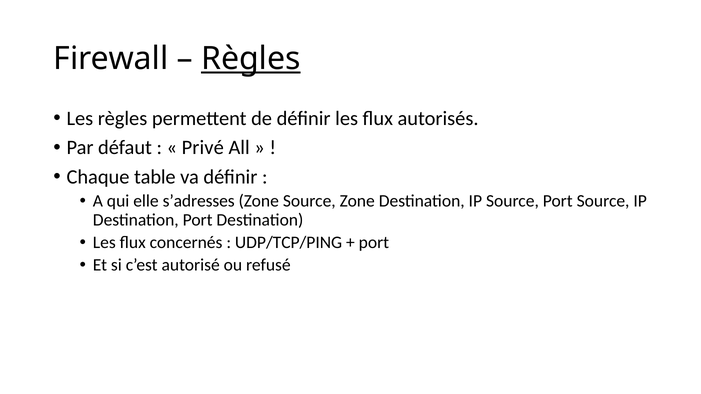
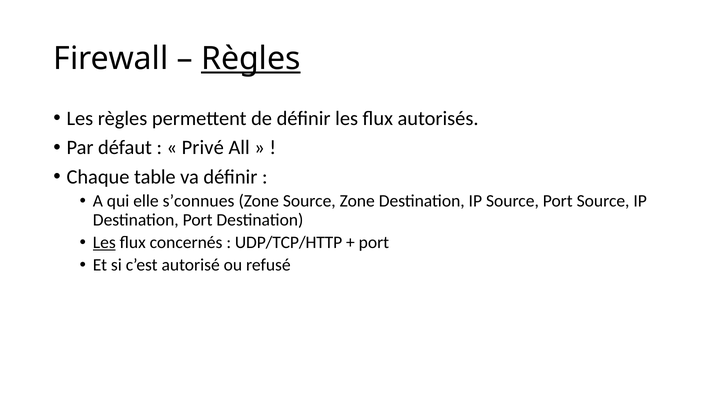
s’adresses: s’adresses -> s’connues
Les at (104, 243) underline: none -> present
UDP/TCP/PING: UDP/TCP/PING -> UDP/TCP/HTTP
